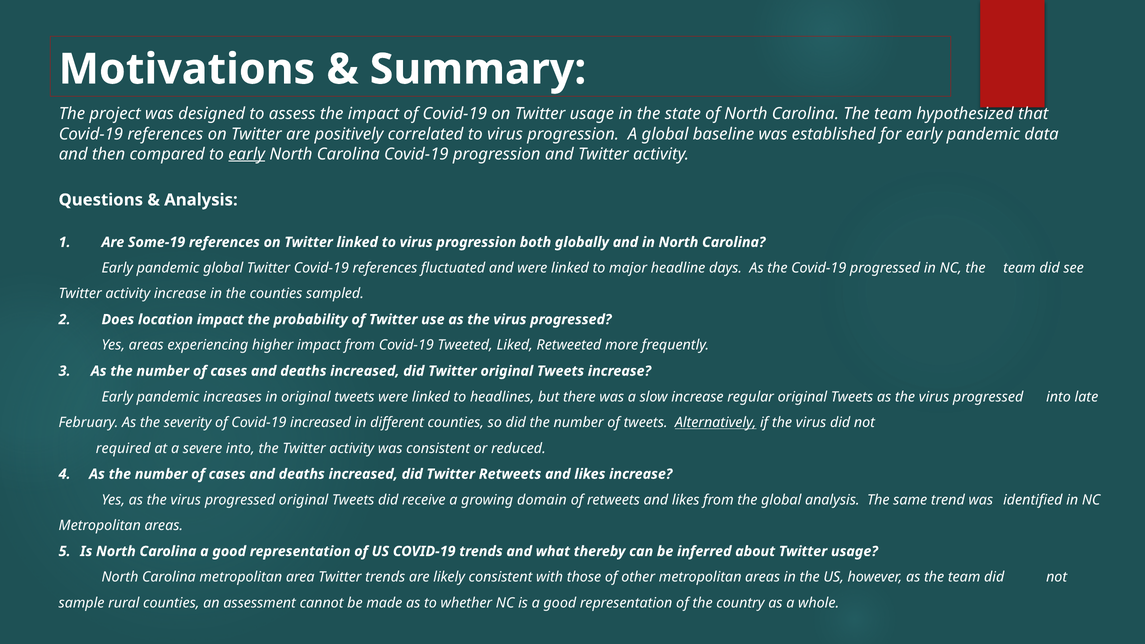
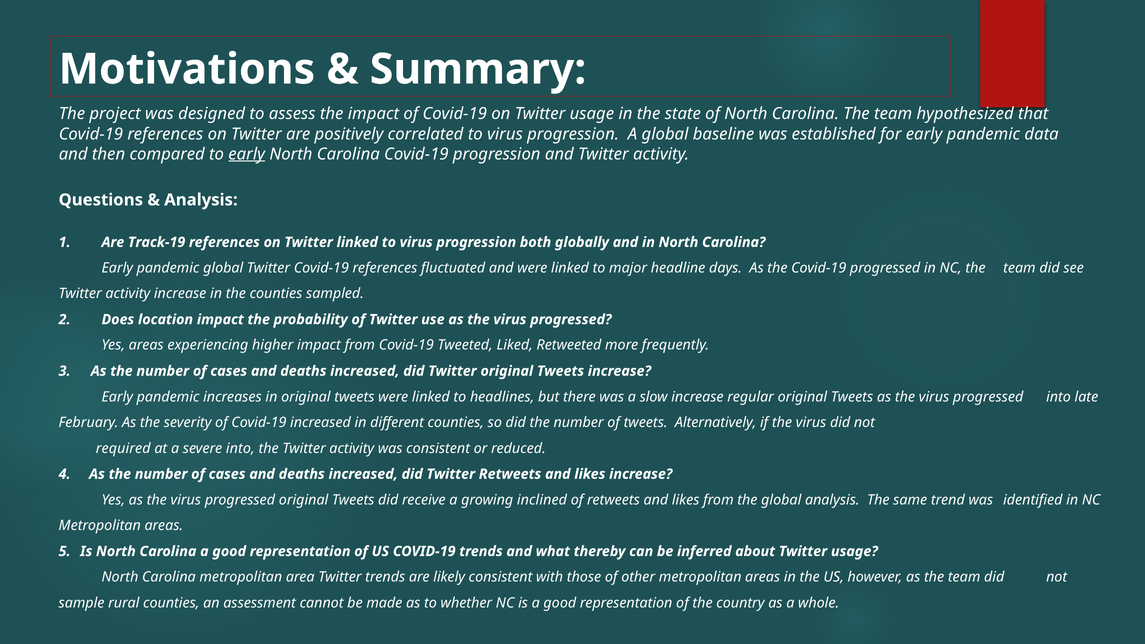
Some-19: Some-19 -> Track-19
Alternatively underline: present -> none
domain: domain -> inclined
